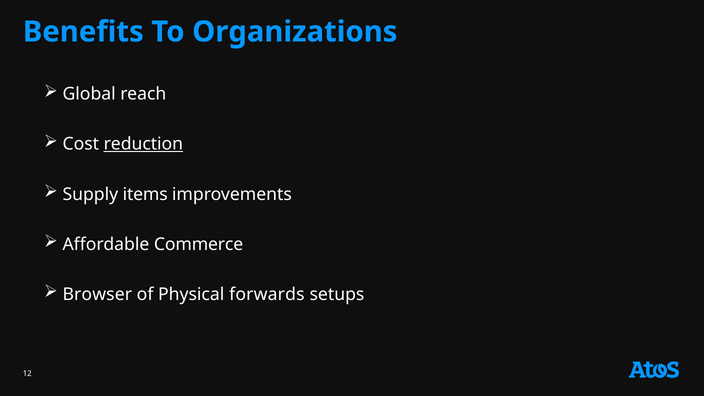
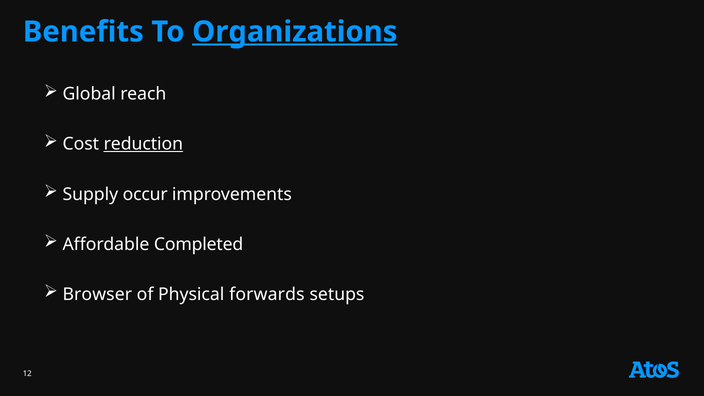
Organizations underline: none -> present
items: items -> occur
Commerce: Commerce -> Completed
